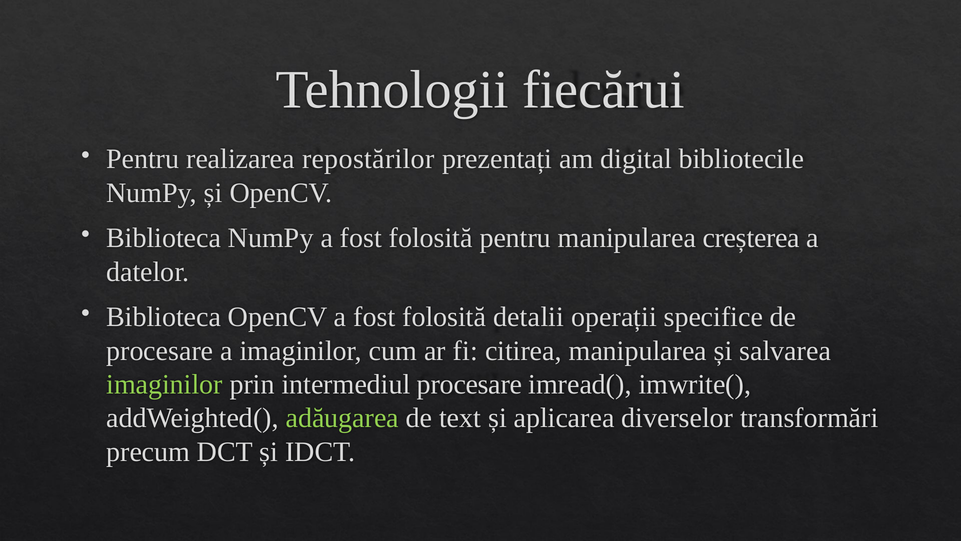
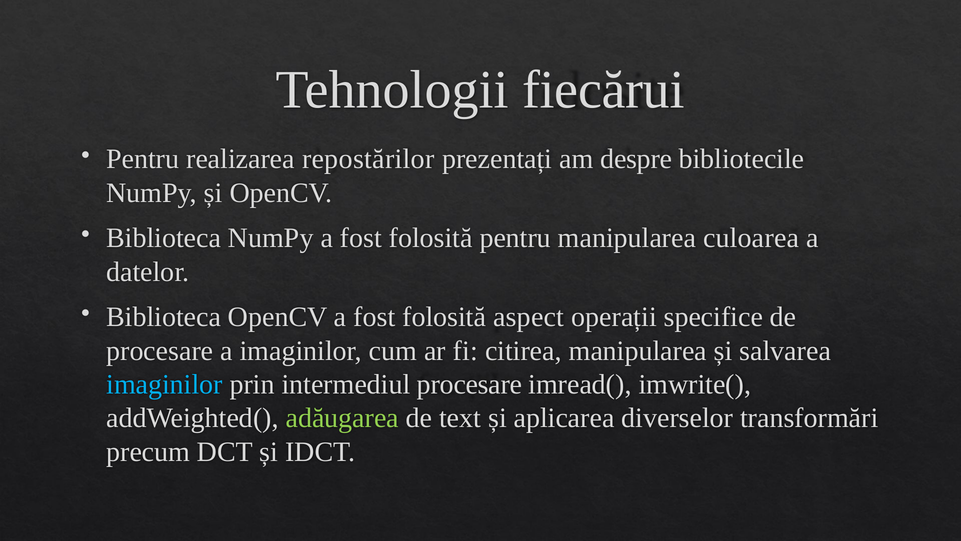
digital: digital -> despre
creșterea: creșterea -> culoarea
detalii: detalii -> aspect
imaginilor at (164, 384) colour: light green -> light blue
